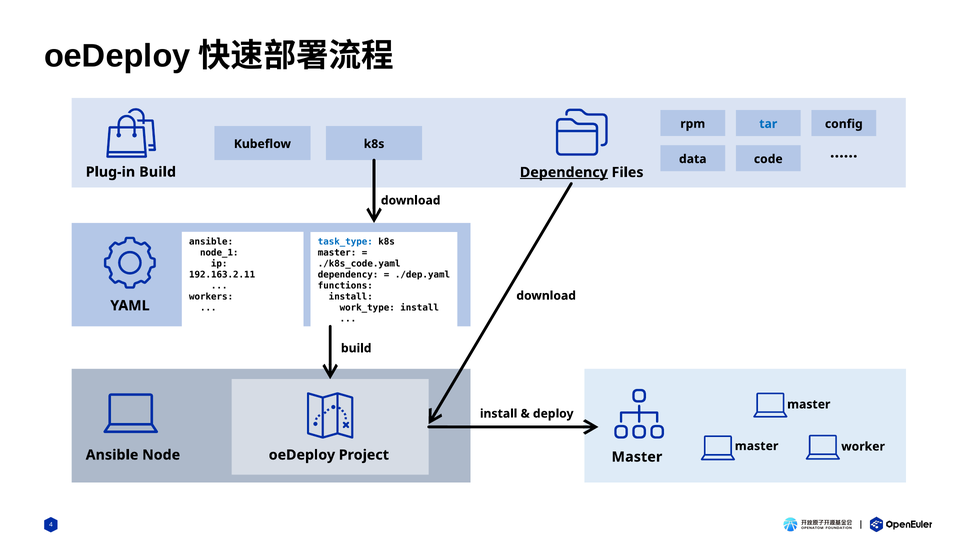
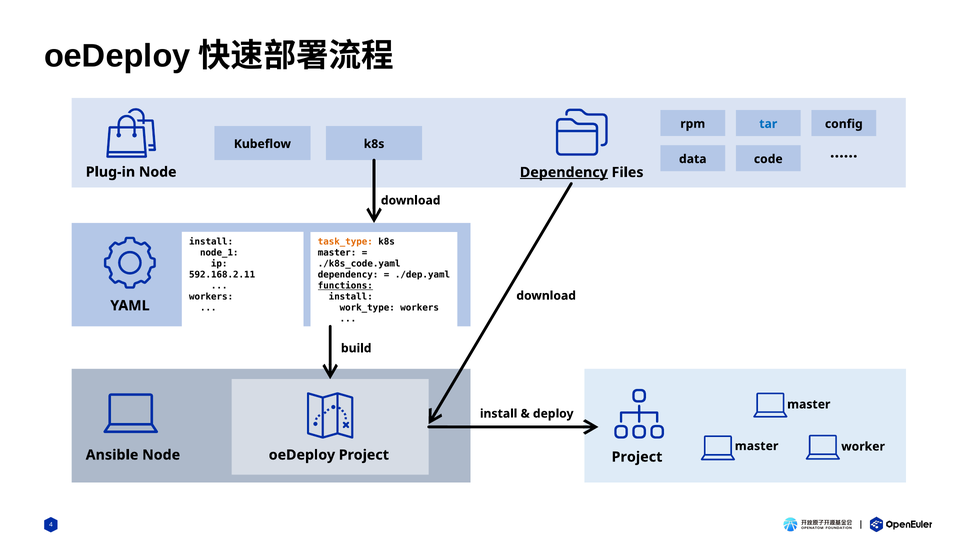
Plug-in Build: Build -> Node
ansible at (211, 242): ansible -> install
task_type colour: blue -> orange
192.163.2.11: 192.163.2.11 -> 592.168.2.11
functions underline: none -> present
work_type install: install -> workers
Master at (637, 457): Master -> Project
